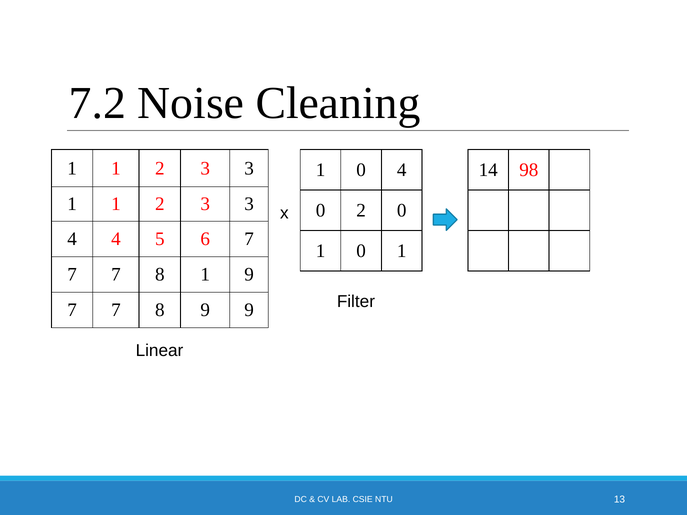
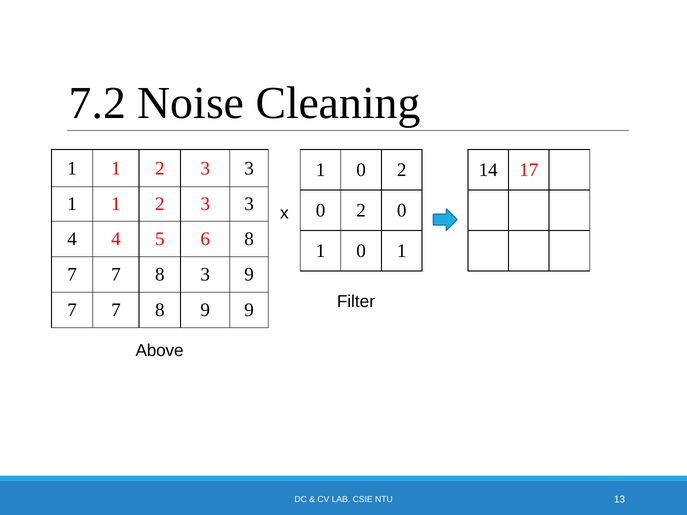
1 0 4: 4 -> 2
98: 98 -> 17
6 7: 7 -> 8
8 1: 1 -> 3
Linear: Linear -> Above
